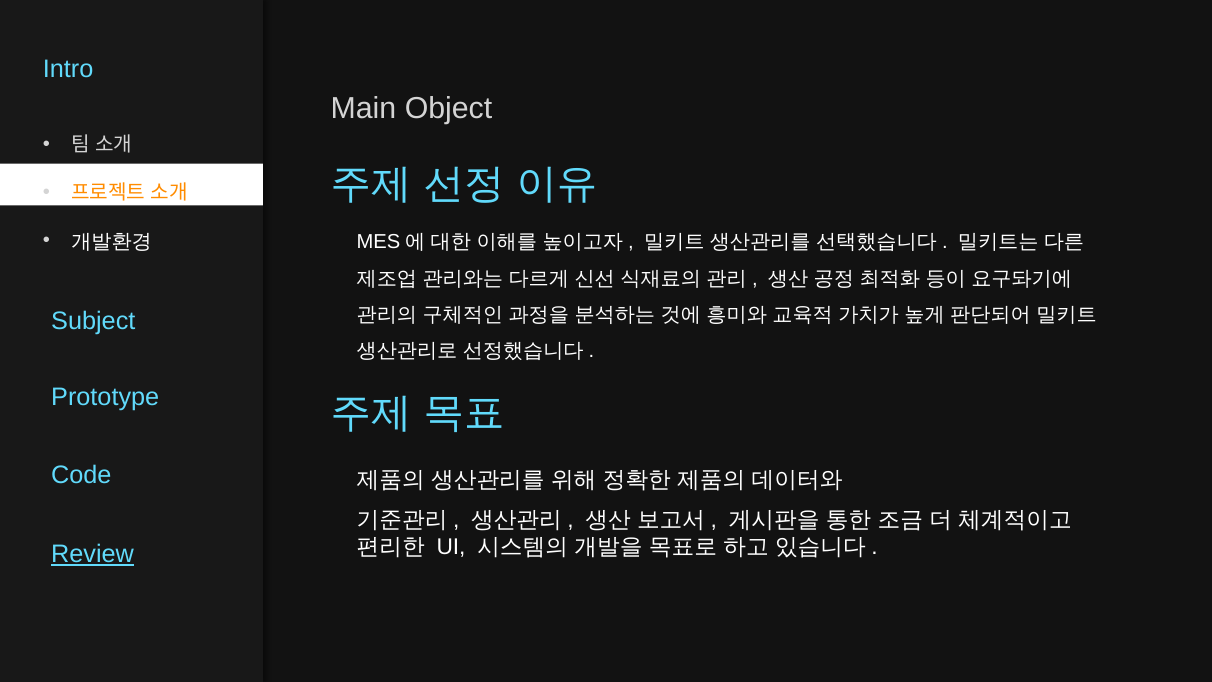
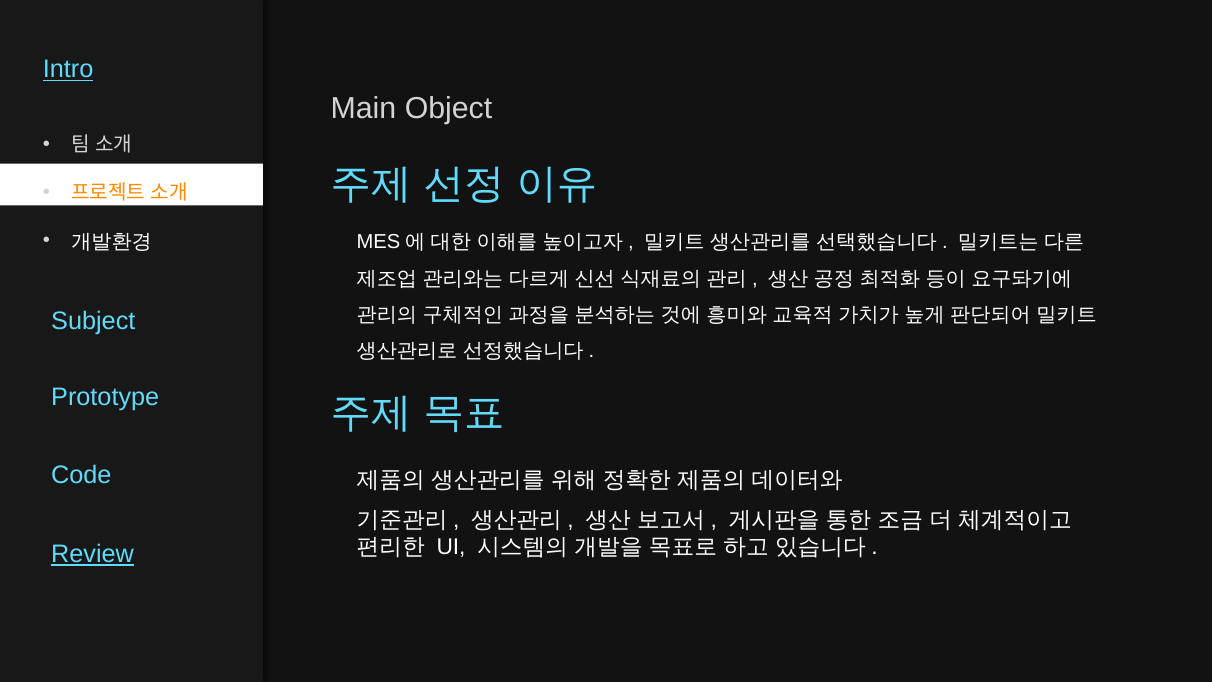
Intro underline: none -> present
